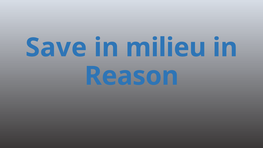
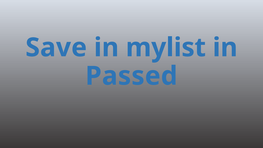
milieu: milieu -> mylist
Reason: Reason -> Passed
